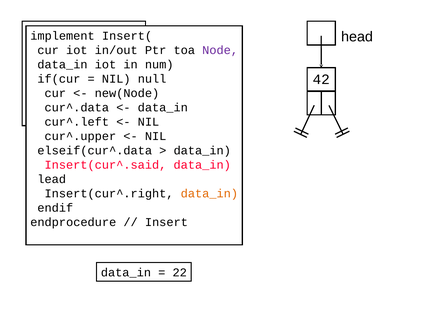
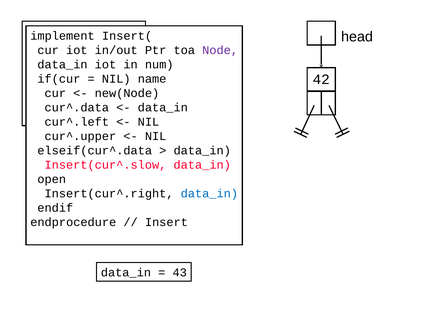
null: null -> name
Insert(cur^.said: Insert(cur^.said -> Insert(cur^.slow
lead: lead -> open
data_in at (209, 193) colour: orange -> blue
22: 22 -> 43
